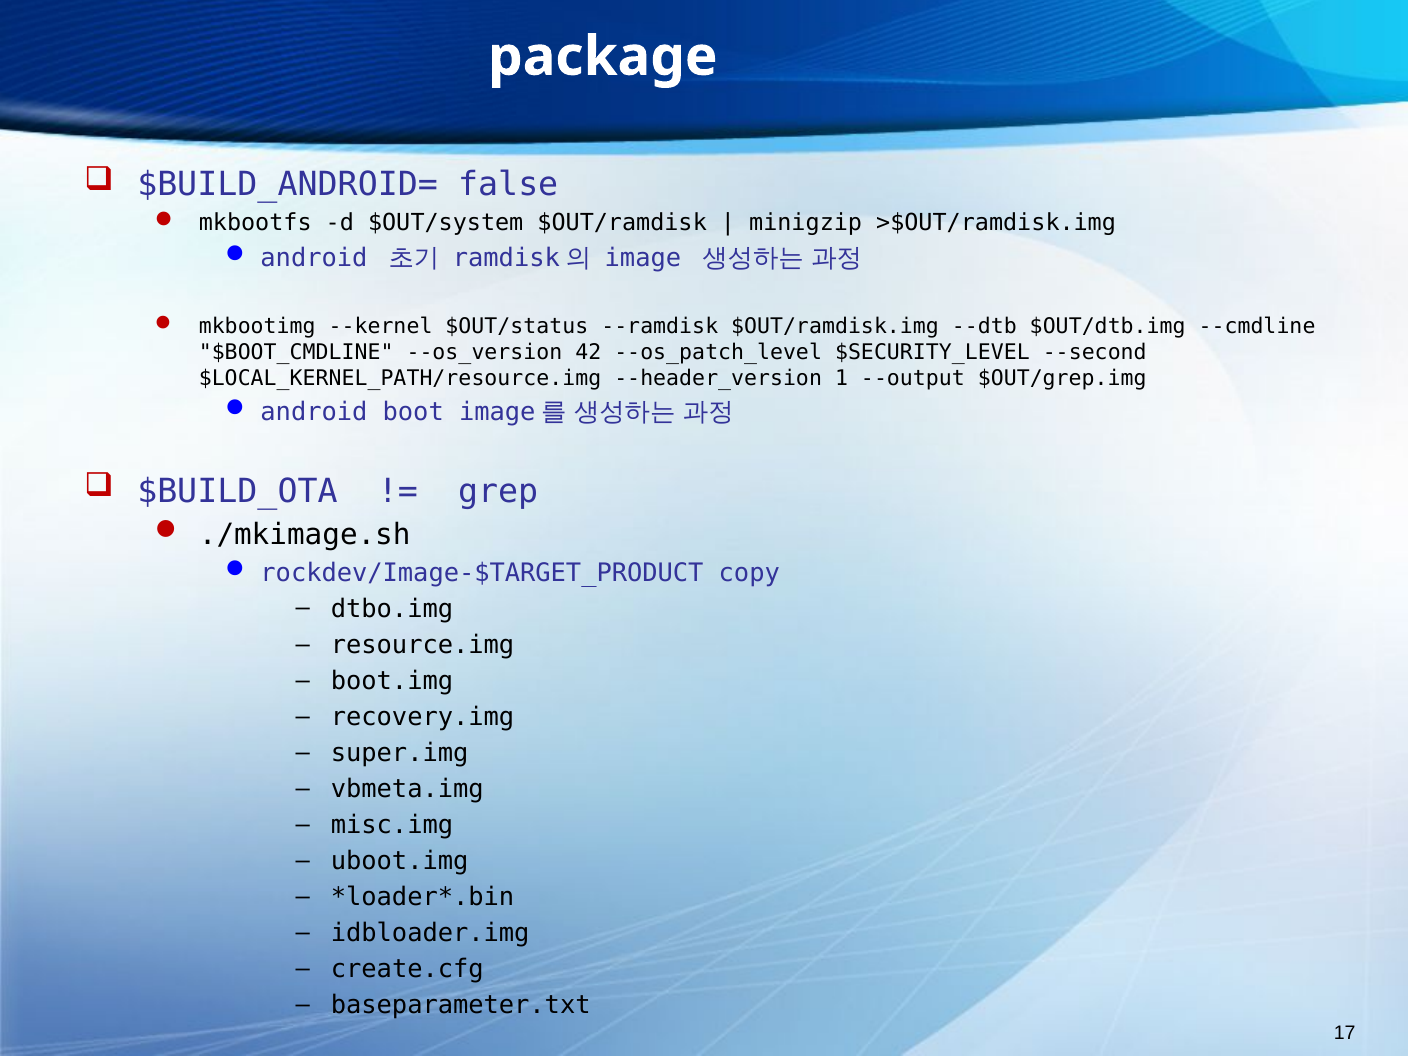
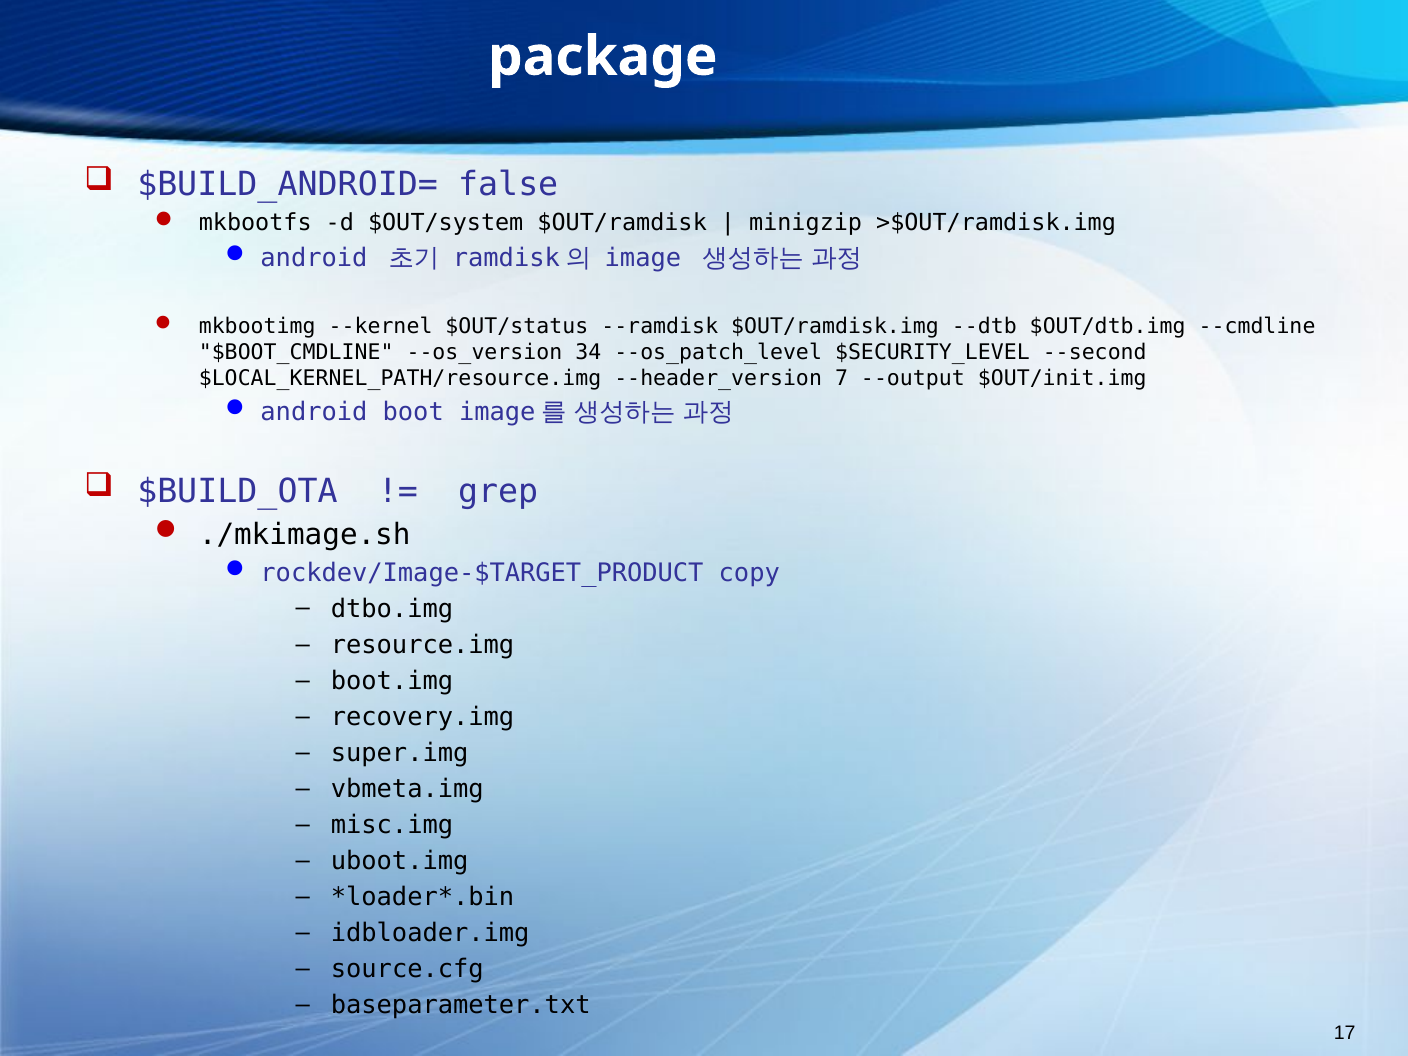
42: 42 -> 34
1: 1 -> 7
$OUT/grep.img: $OUT/grep.img -> $OUT/init.img
create.cfg: create.cfg -> source.cfg
